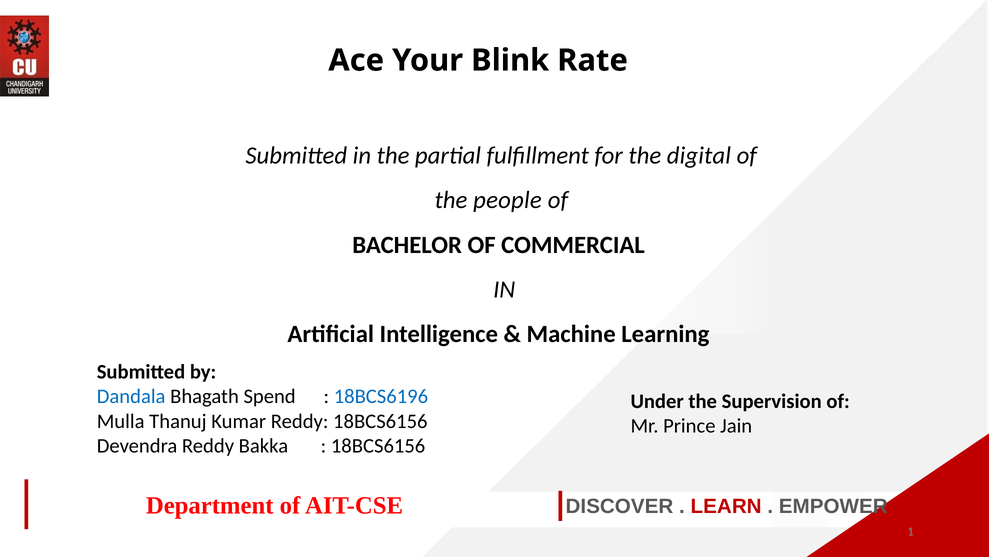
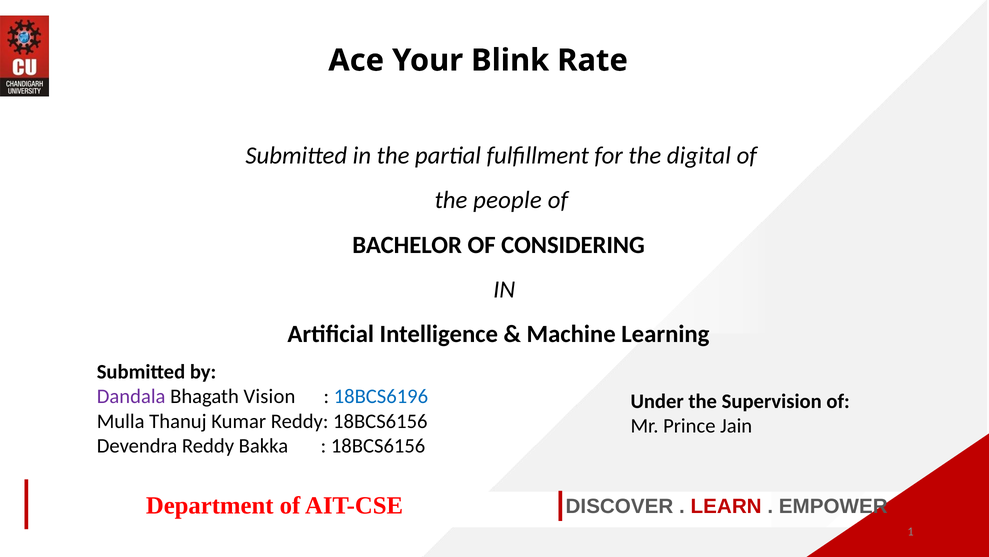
COMMERCIAL: COMMERCIAL -> CONSIDERING
Dandala colour: blue -> purple
Spend: Spend -> Vision
